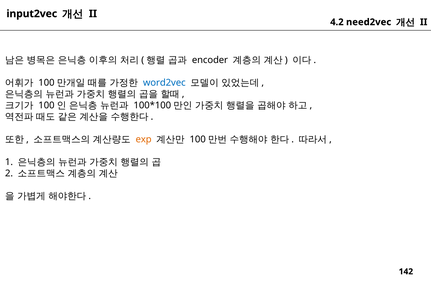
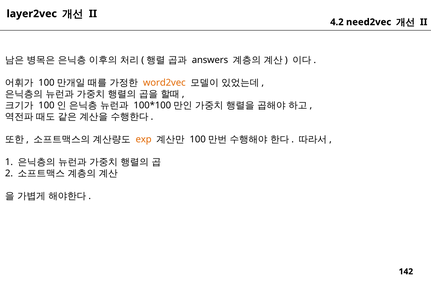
input2vec: input2vec -> layer2vec
encoder: encoder -> answers
word2vec colour: blue -> orange
